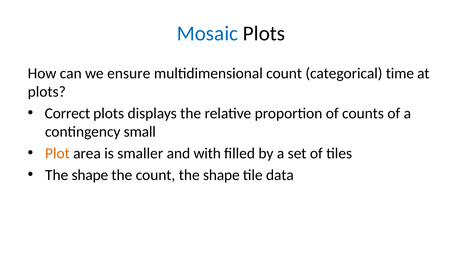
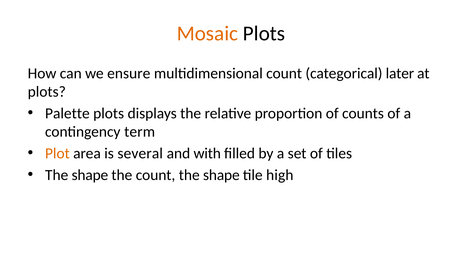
Mosaic colour: blue -> orange
time: time -> later
Correct: Correct -> Palette
small: small -> term
smaller: smaller -> several
data: data -> high
